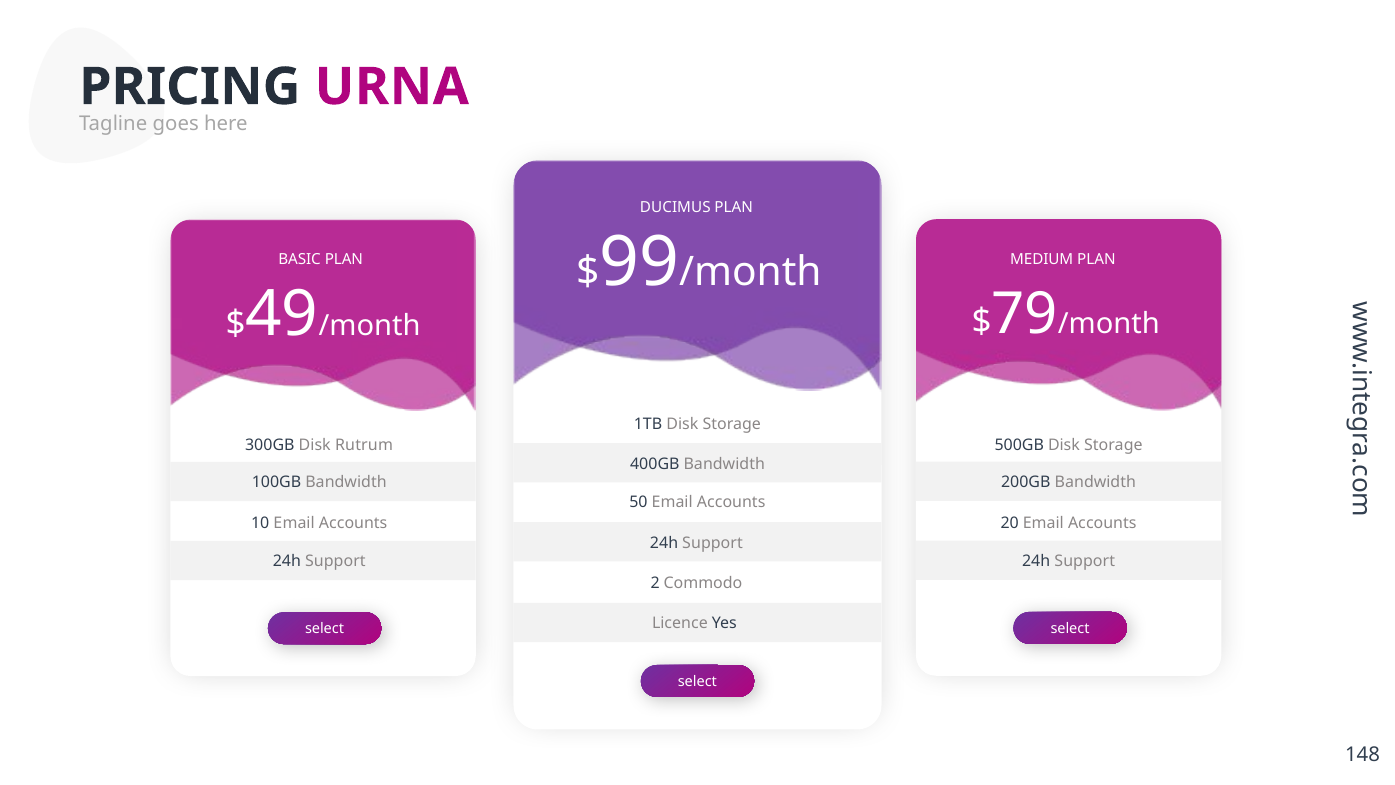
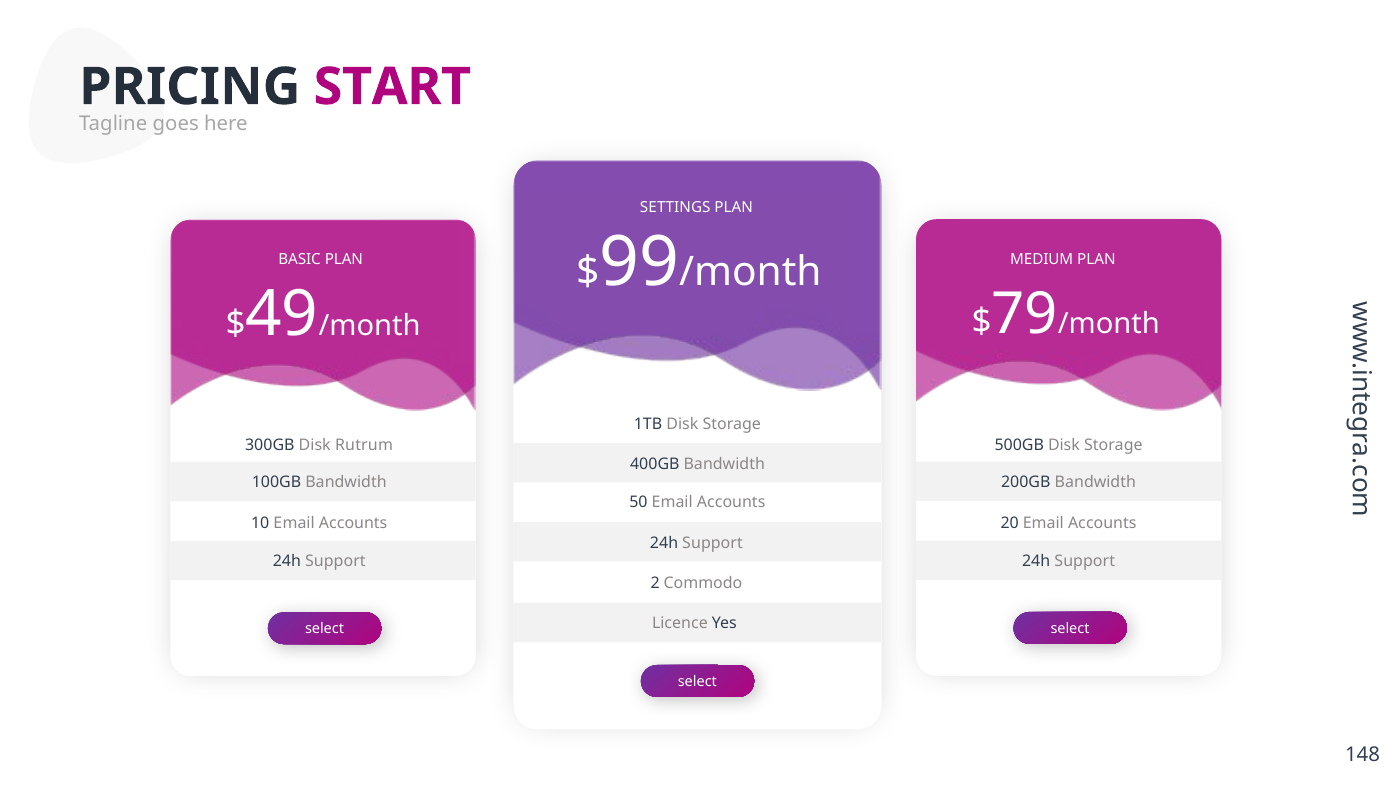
URNA: URNA -> START
DUCIMUS: DUCIMUS -> SETTINGS
